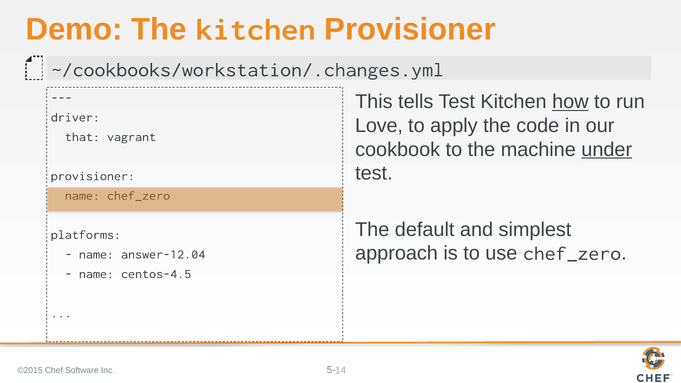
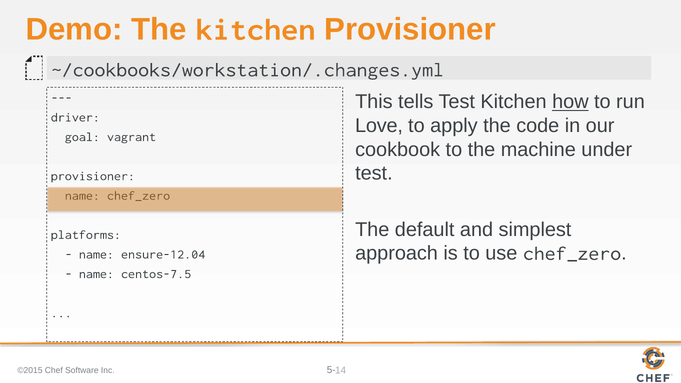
that: that -> goal
under underline: present -> none
answer-12.04: answer-12.04 -> ensure-12.04
centos-4.5: centos-4.5 -> centos-7.5
